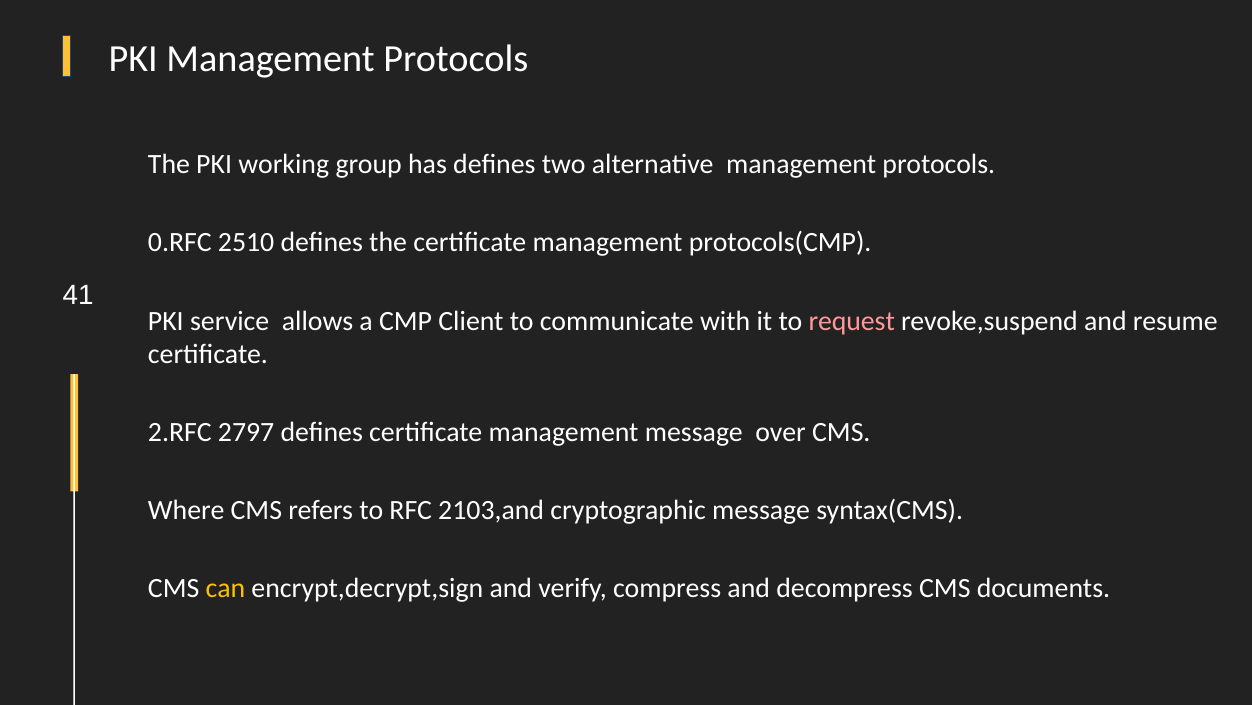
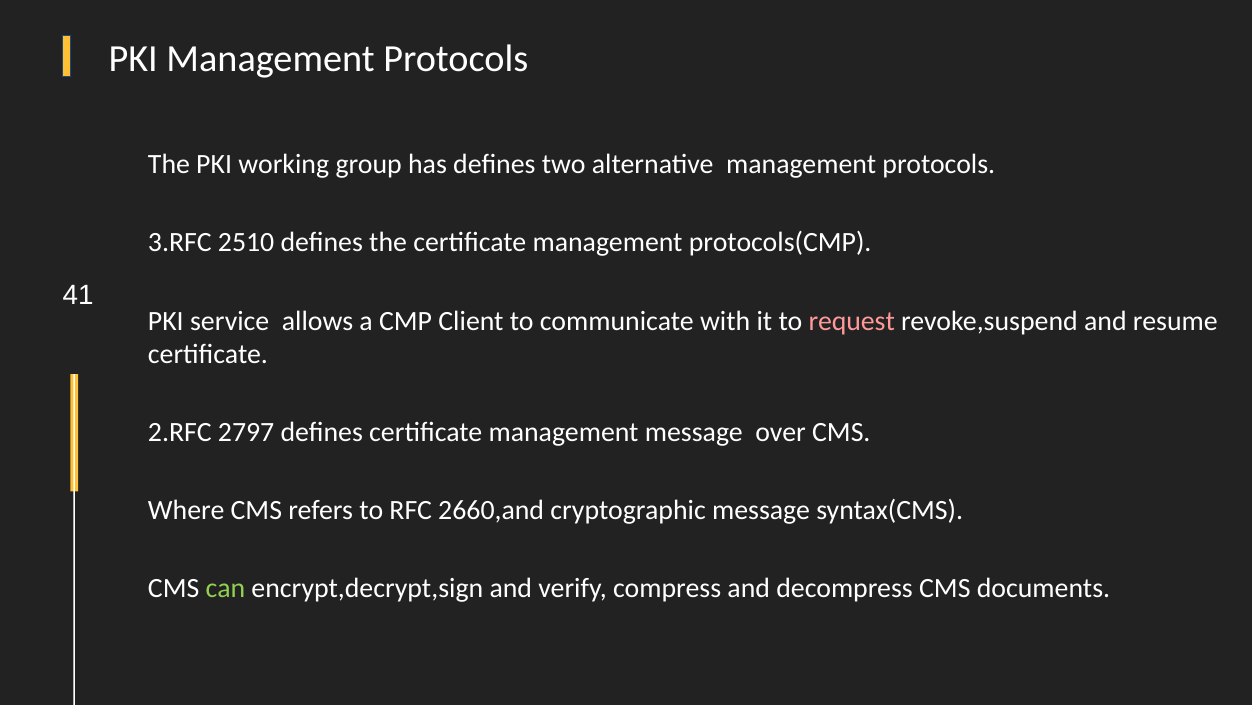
0.RFC: 0.RFC -> 3.RFC
2103,and: 2103,and -> 2660,and
can colour: yellow -> light green
